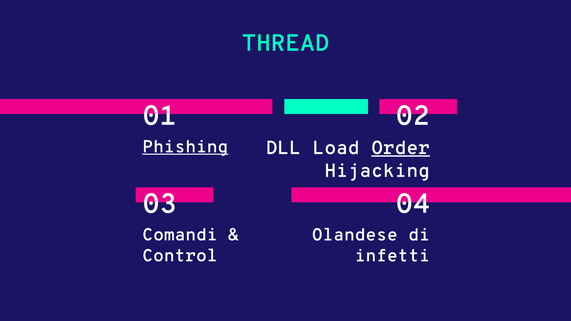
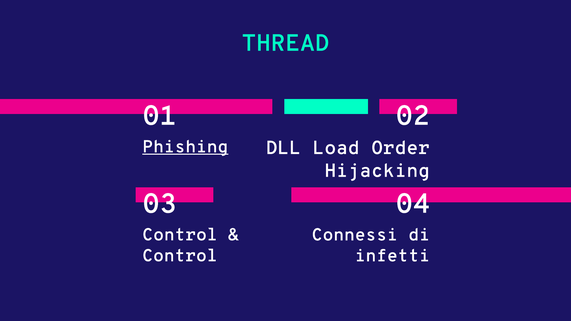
Order underline: present -> none
Comandi at (180, 235): Comandi -> Control
Olandese: Olandese -> Connessi
